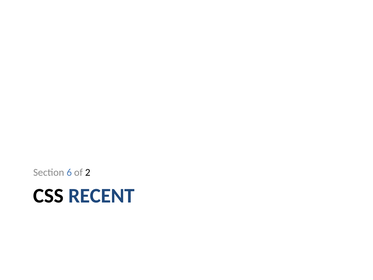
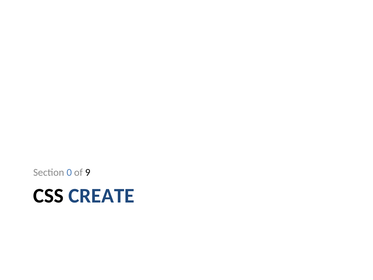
6: 6 -> 0
2: 2 -> 9
RECENT: RECENT -> CREATE
